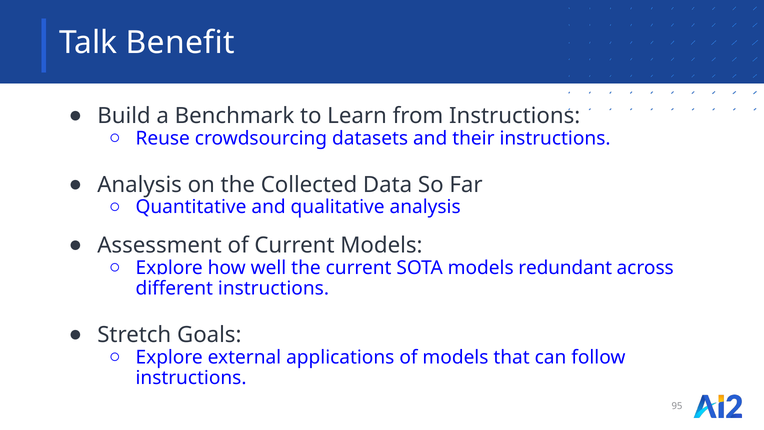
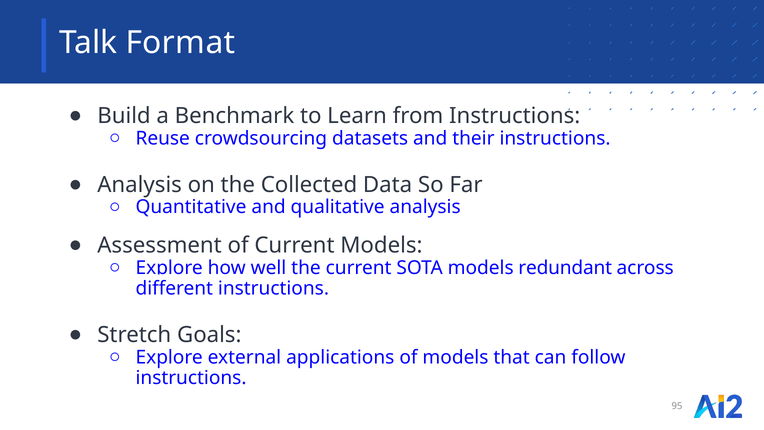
Benefit: Benefit -> Format
